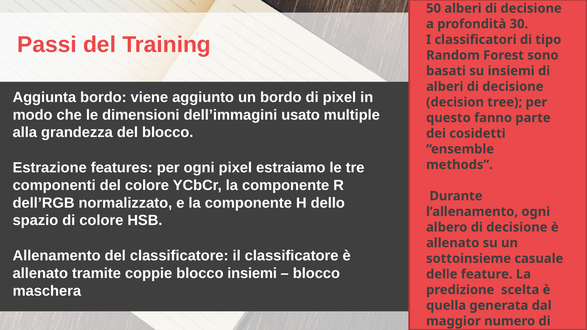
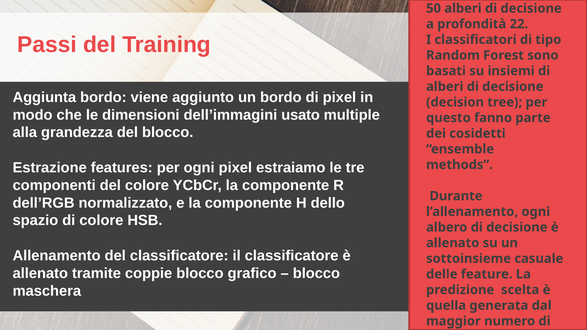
30: 30 -> 22
blocco insiemi: insiemi -> grafico
